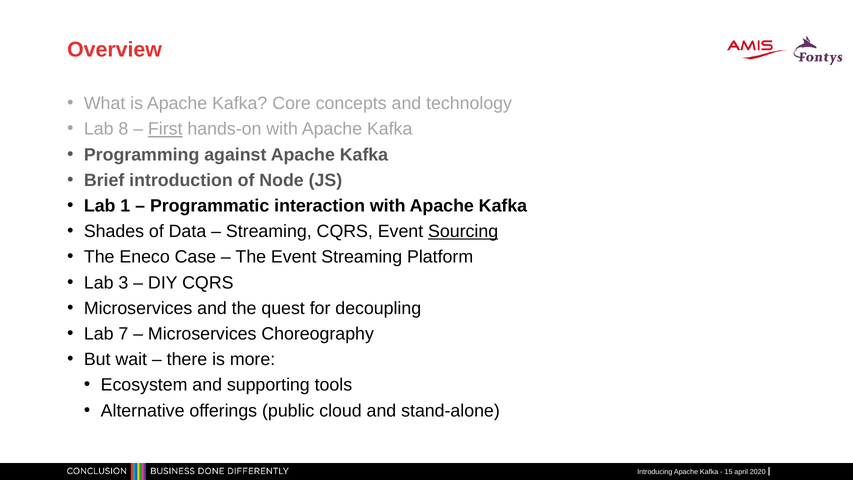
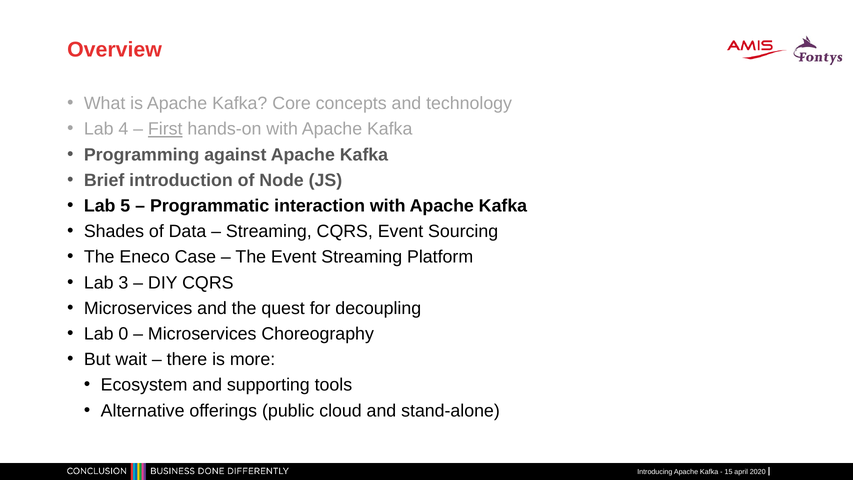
8: 8 -> 4
1: 1 -> 5
Sourcing underline: present -> none
7: 7 -> 0
